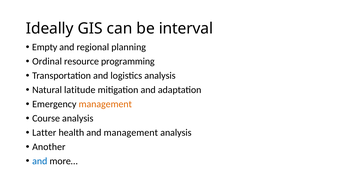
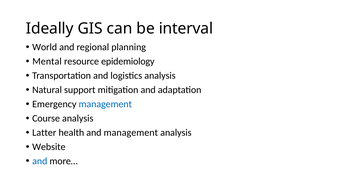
Empty: Empty -> World
Ordinal: Ordinal -> Mental
programming: programming -> epidemiology
latitude: latitude -> support
management at (105, 104) colour: orange -> blue
Another: Another -> Website
